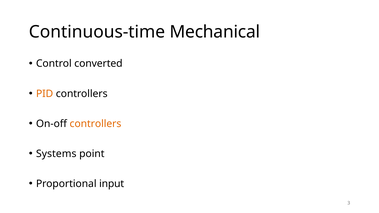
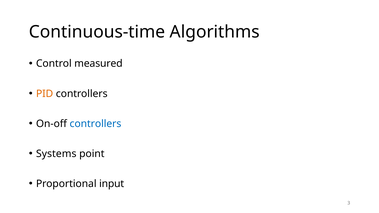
Mechanical: Mechanical -> Algorithms
converted: converted -> measured
controllers at (95, 124) colour: orange -> blue
